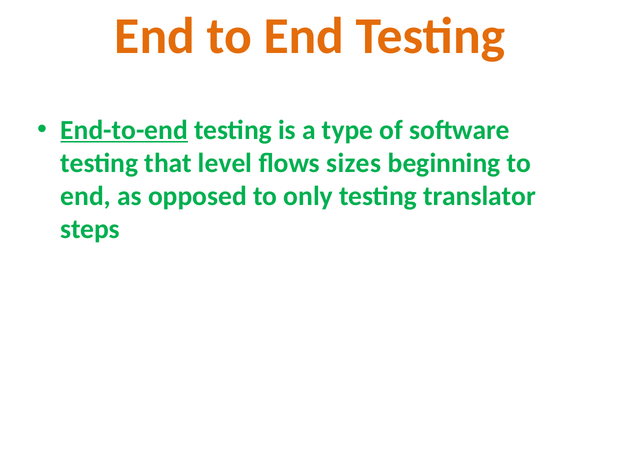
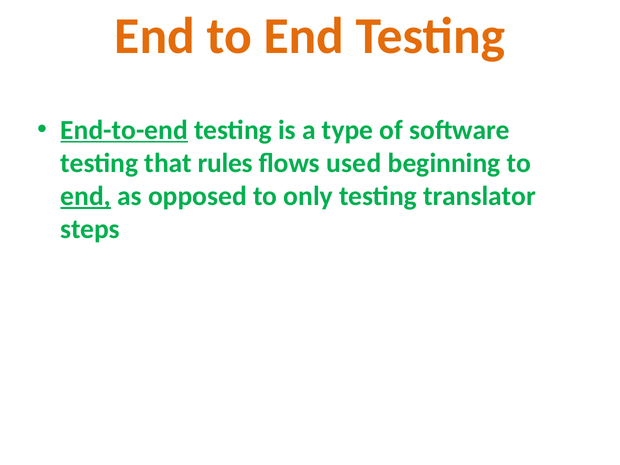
level: level -> rules
sizes: sizes -> used
end at (86, 196) underline: none -> present
